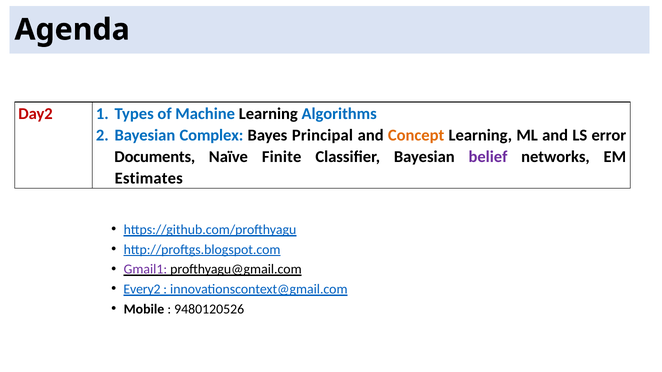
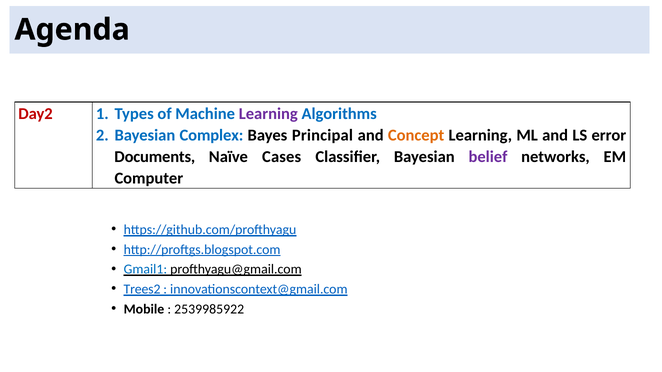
Learning at (268, 114) colour: black -> purple
Finite: Finite -> Cases
Estimates: Estimates -> Computer
Gmail1 colour: purple -> blue
Every2: Every2 -> Trees2
9480120526: 9480120526 -> 2539985922
